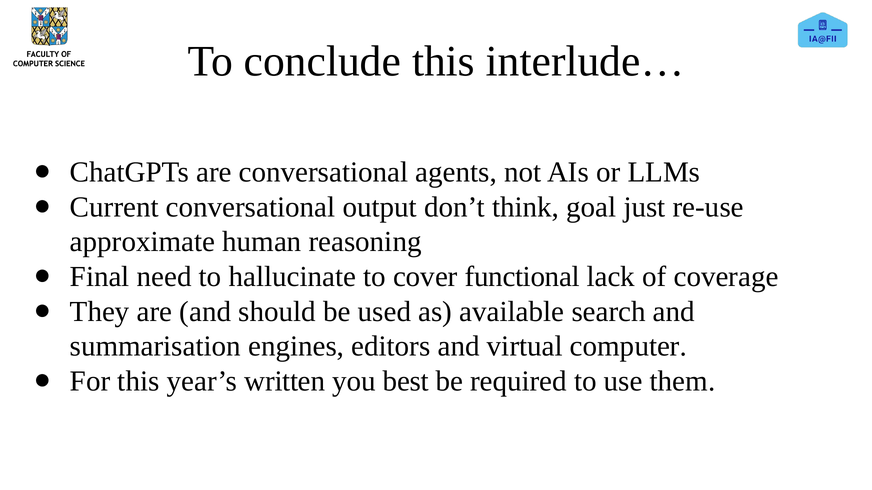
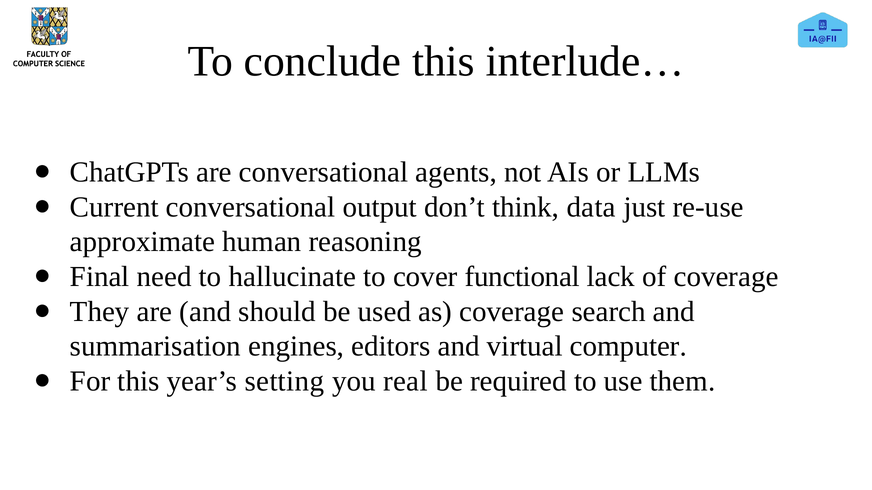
goal: goal -> data
as available: available -> coverage
written: written -> setting
best: best -> real
